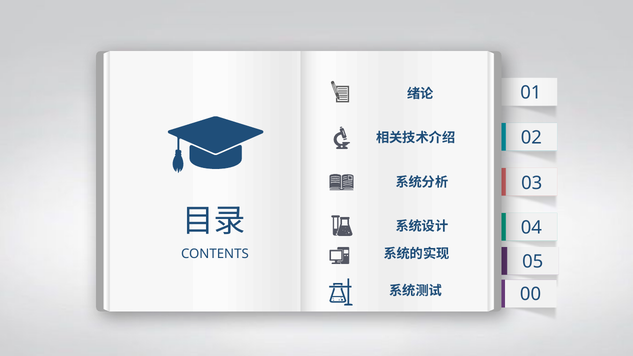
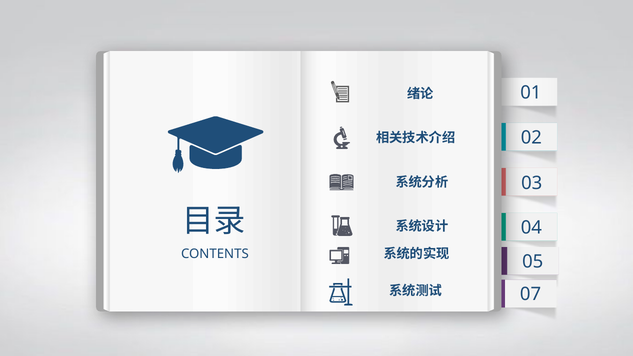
00: 00 -> 07
